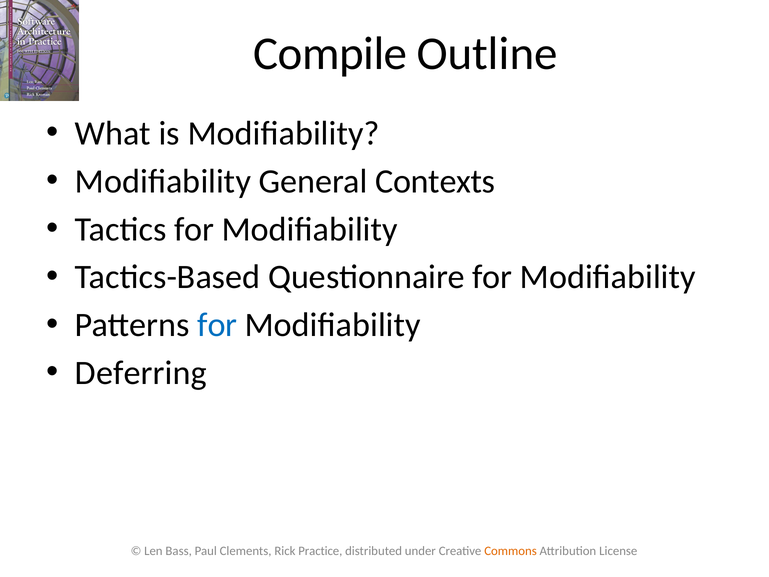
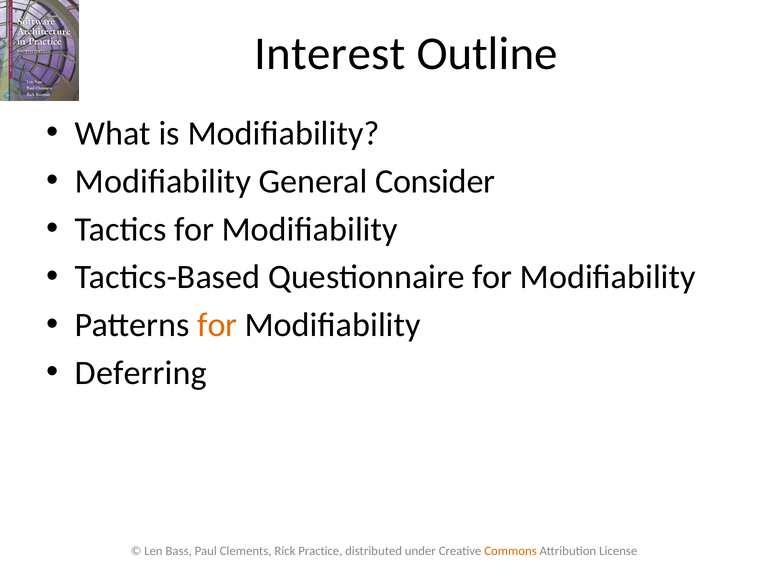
Compile: Compile -> Interest
Contexts: Contexts -> Consider
for at (217, 325) colour: blue -> orange
